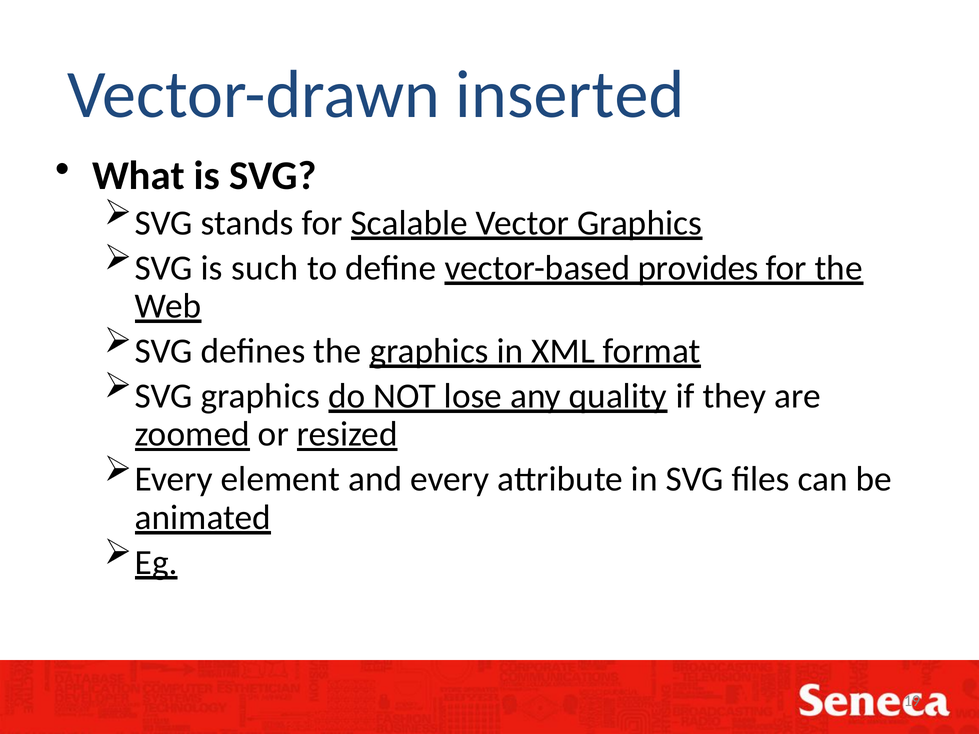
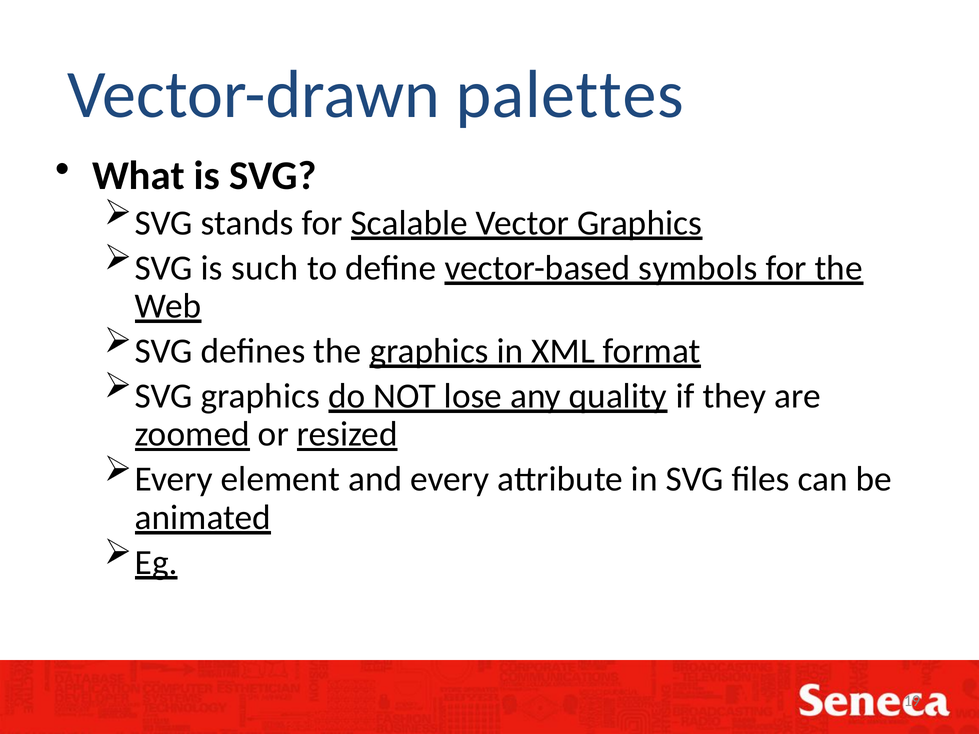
inserted: inserted -> palettes
provides: provides -> symbols
